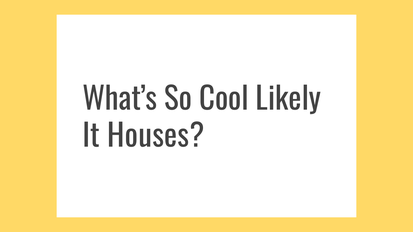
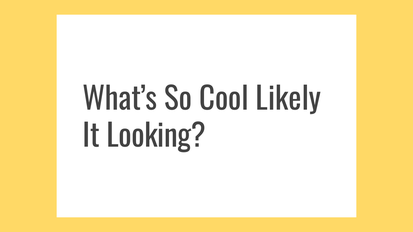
Houses: Houses -> Looking
